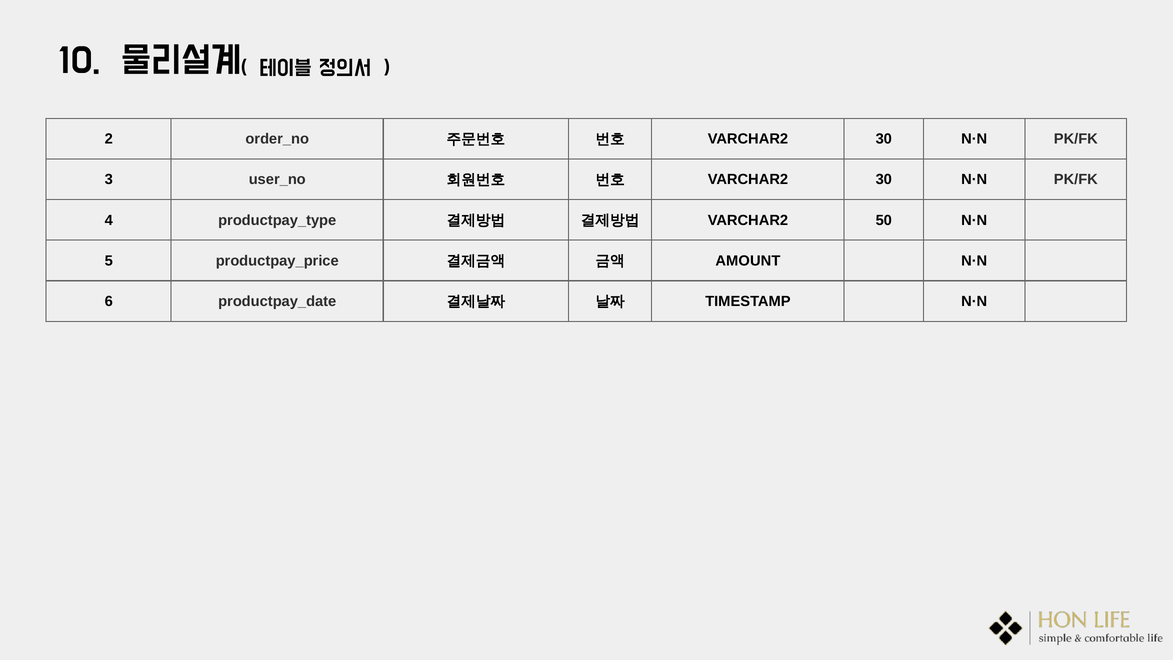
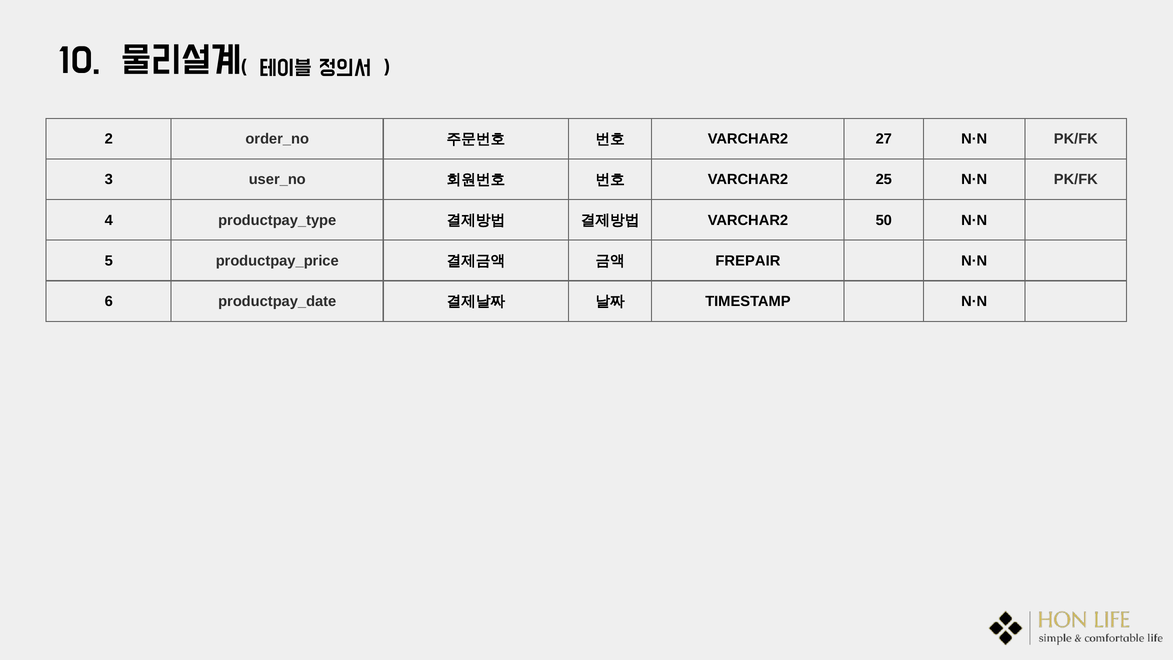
30 at (884, 139): 30 -> 27
30 at (884, 180): 30 -> 25
AMOUNT: AMOUNT -> FREPAIR
